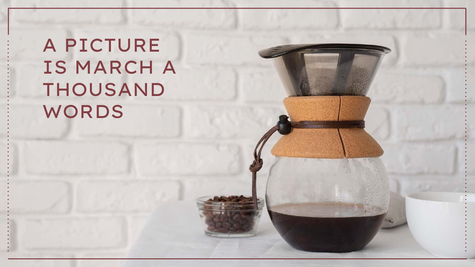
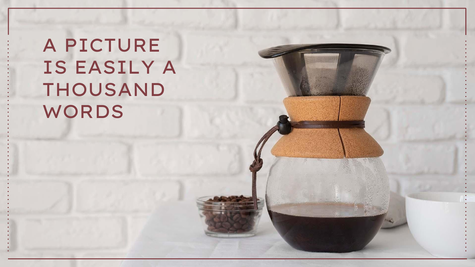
MARCH: MARCH -> EASILY
